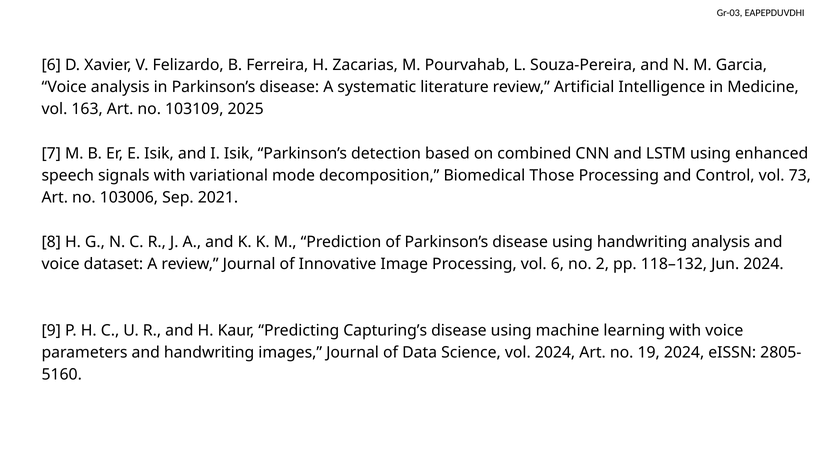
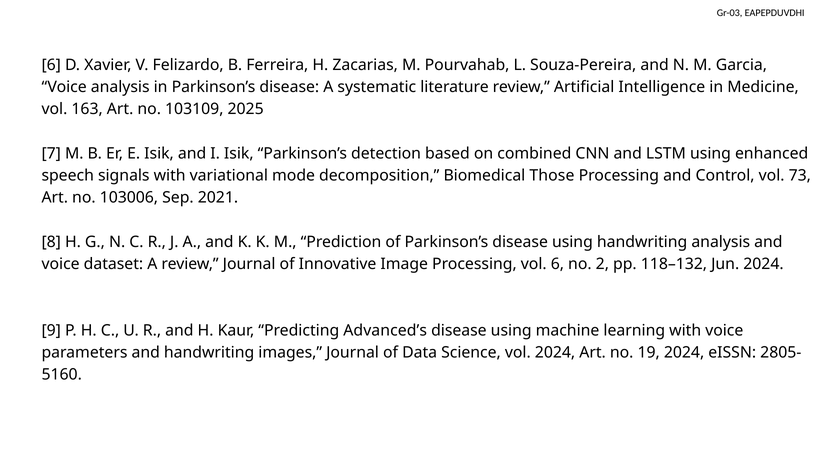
Capturing’s: Capturing’s -> Advanced’s
